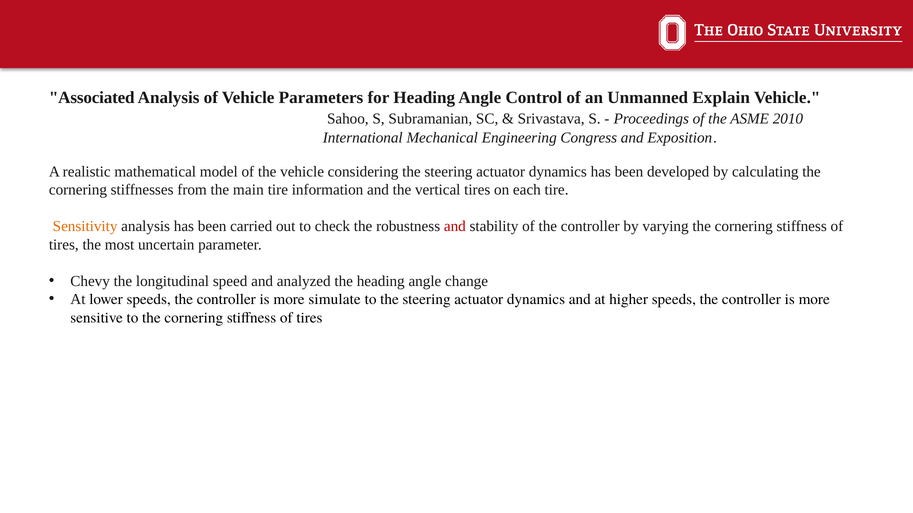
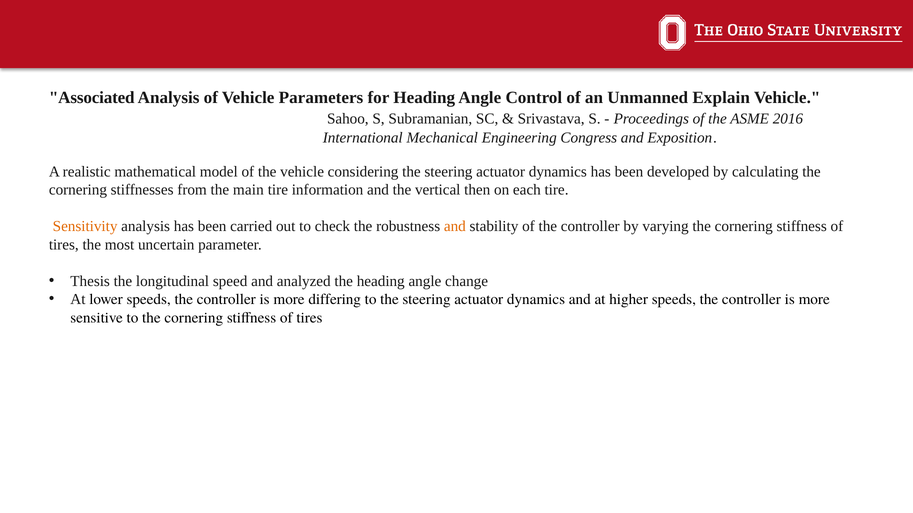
2010: 2010 -> 2016
vertical tires: tires -> then
and at (455, 227) colour: red -> orange
Chevy: Chevy -> Thesis
simulate: simulate -> differing
